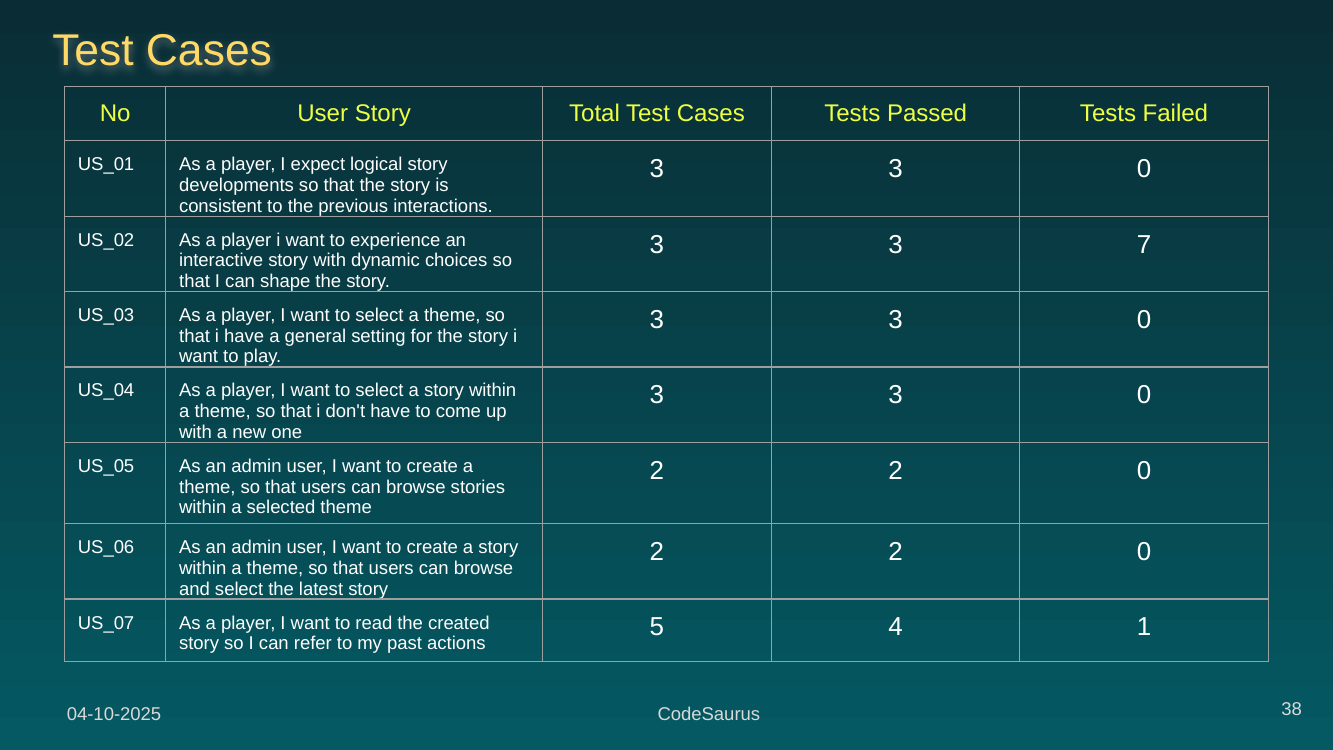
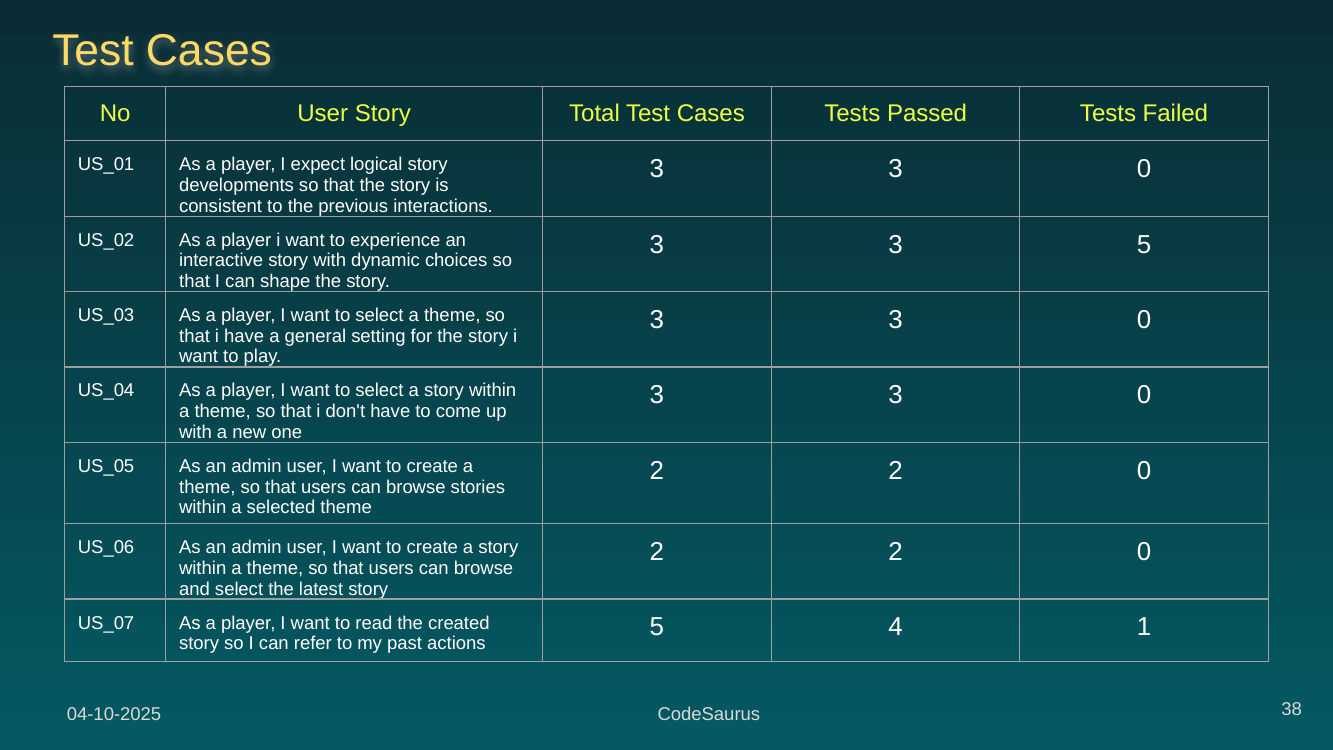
3 7: 7 -> 5
